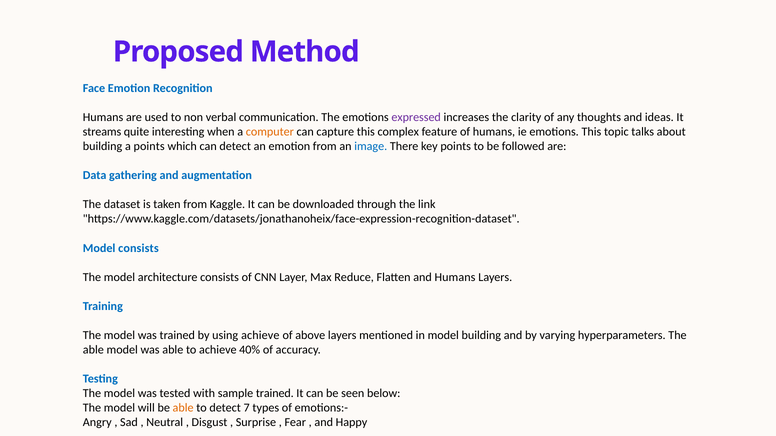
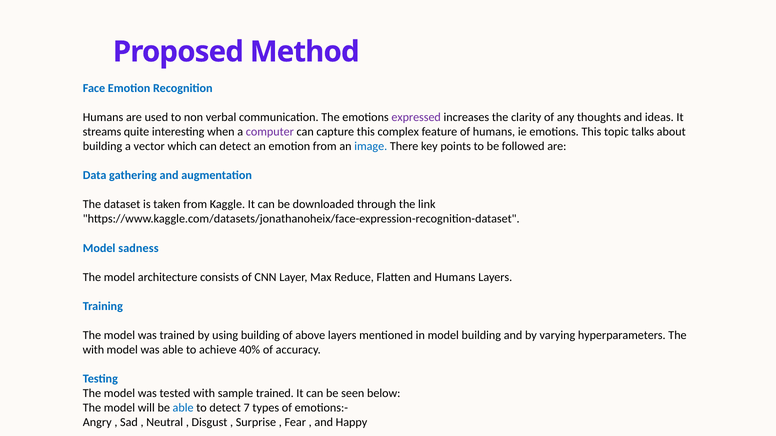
computer colour: orange -> purple
a points: points -> vector
Model consists: consists -> sadness
using achieve: achieve -> building
able at (93, 350): able -> with
able at (183, 408) colour: orange -> blue
